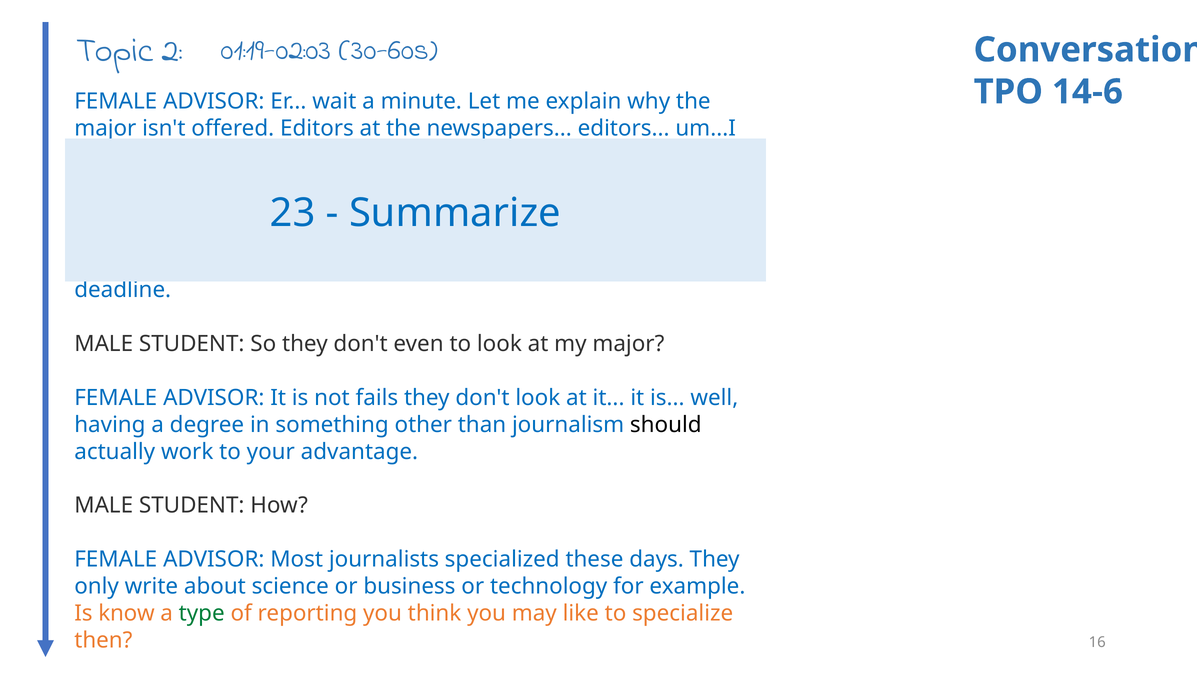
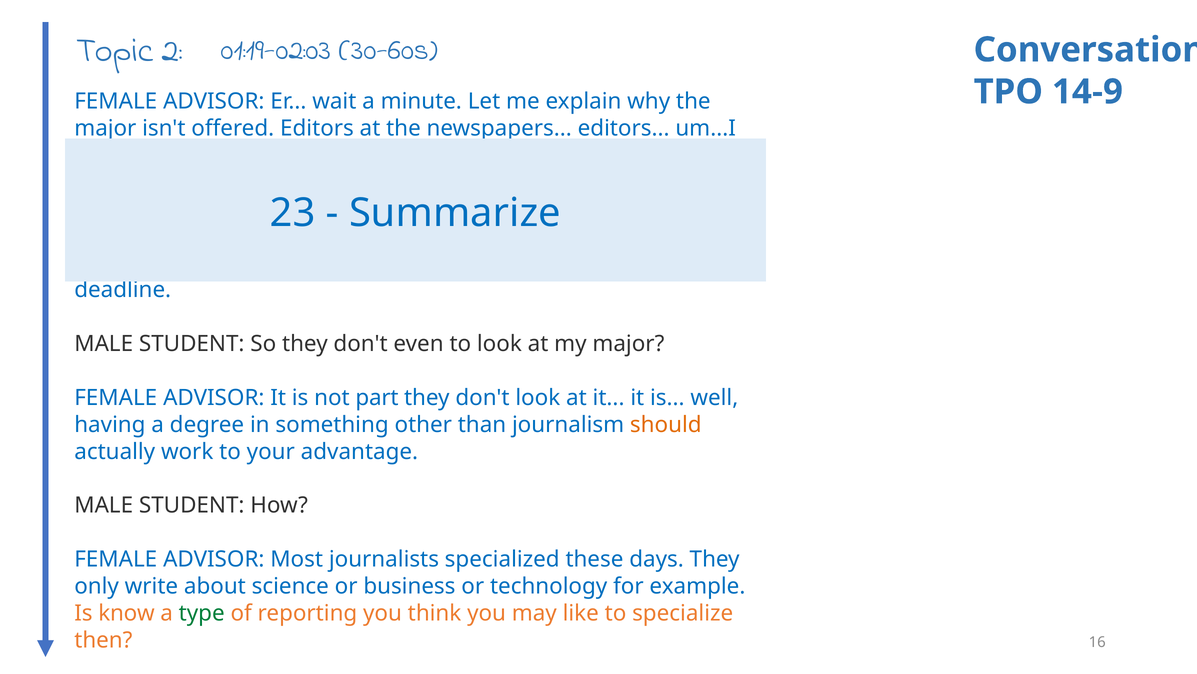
14-6: 14-6 -> 14-9
fails: fails -> part
should colour: black -> orange
